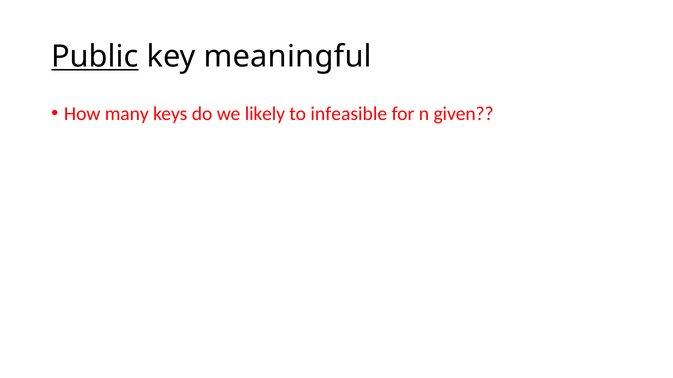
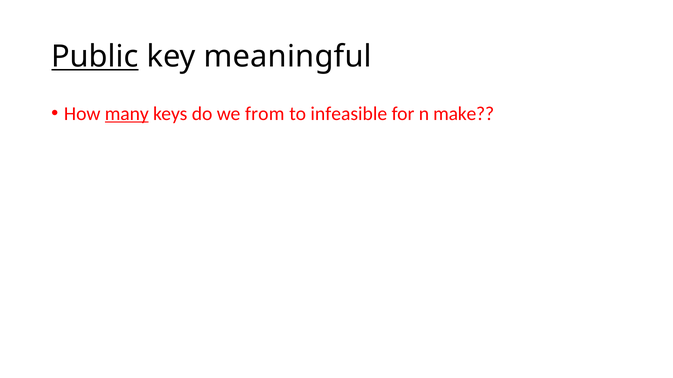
many underline: none -> present
likely: likely -> from
given: given -> make
